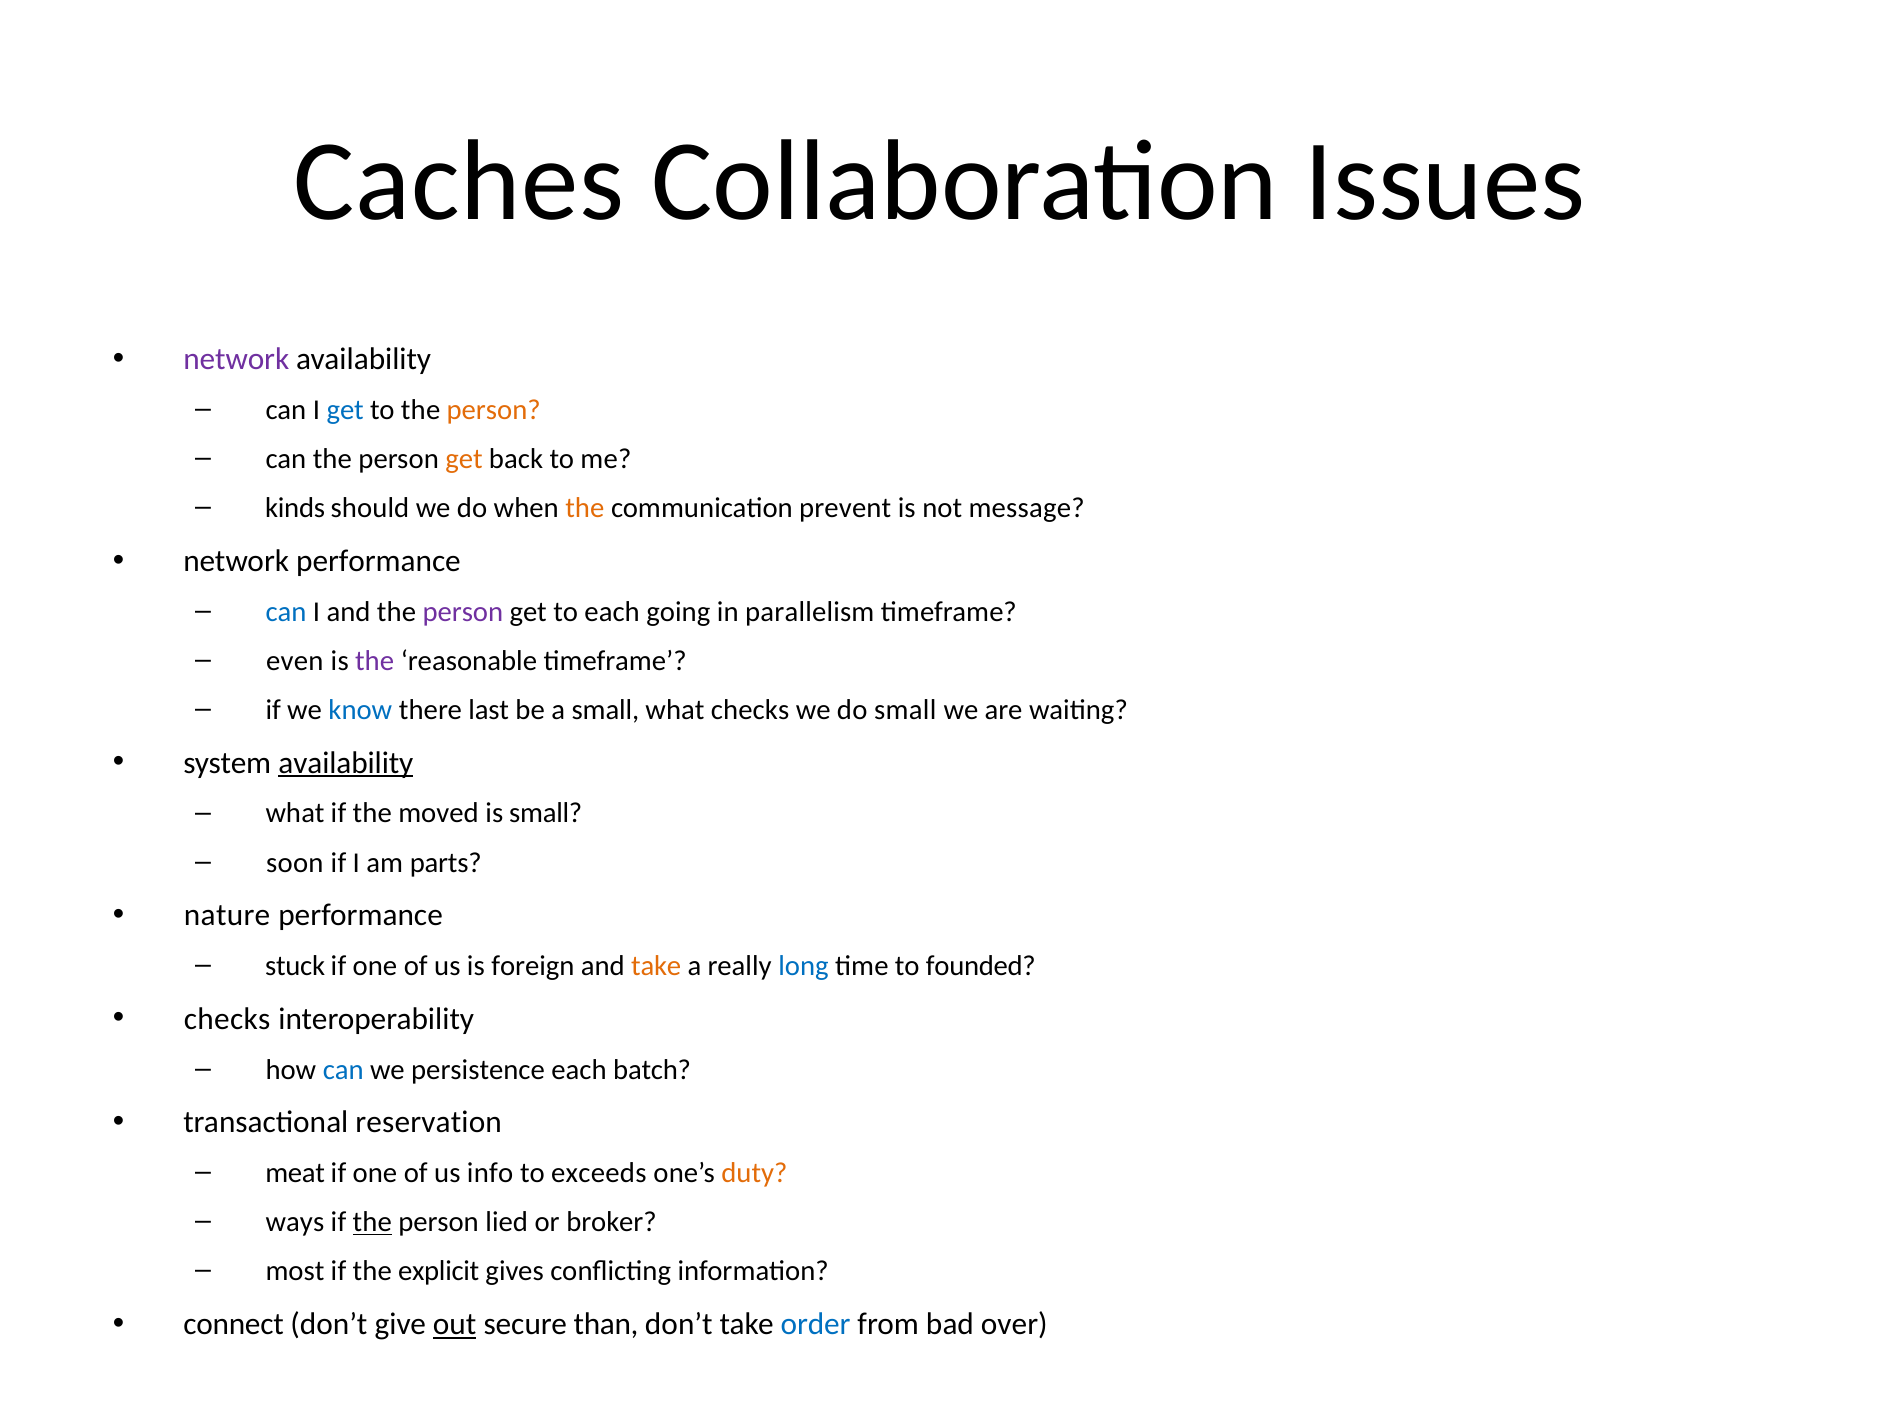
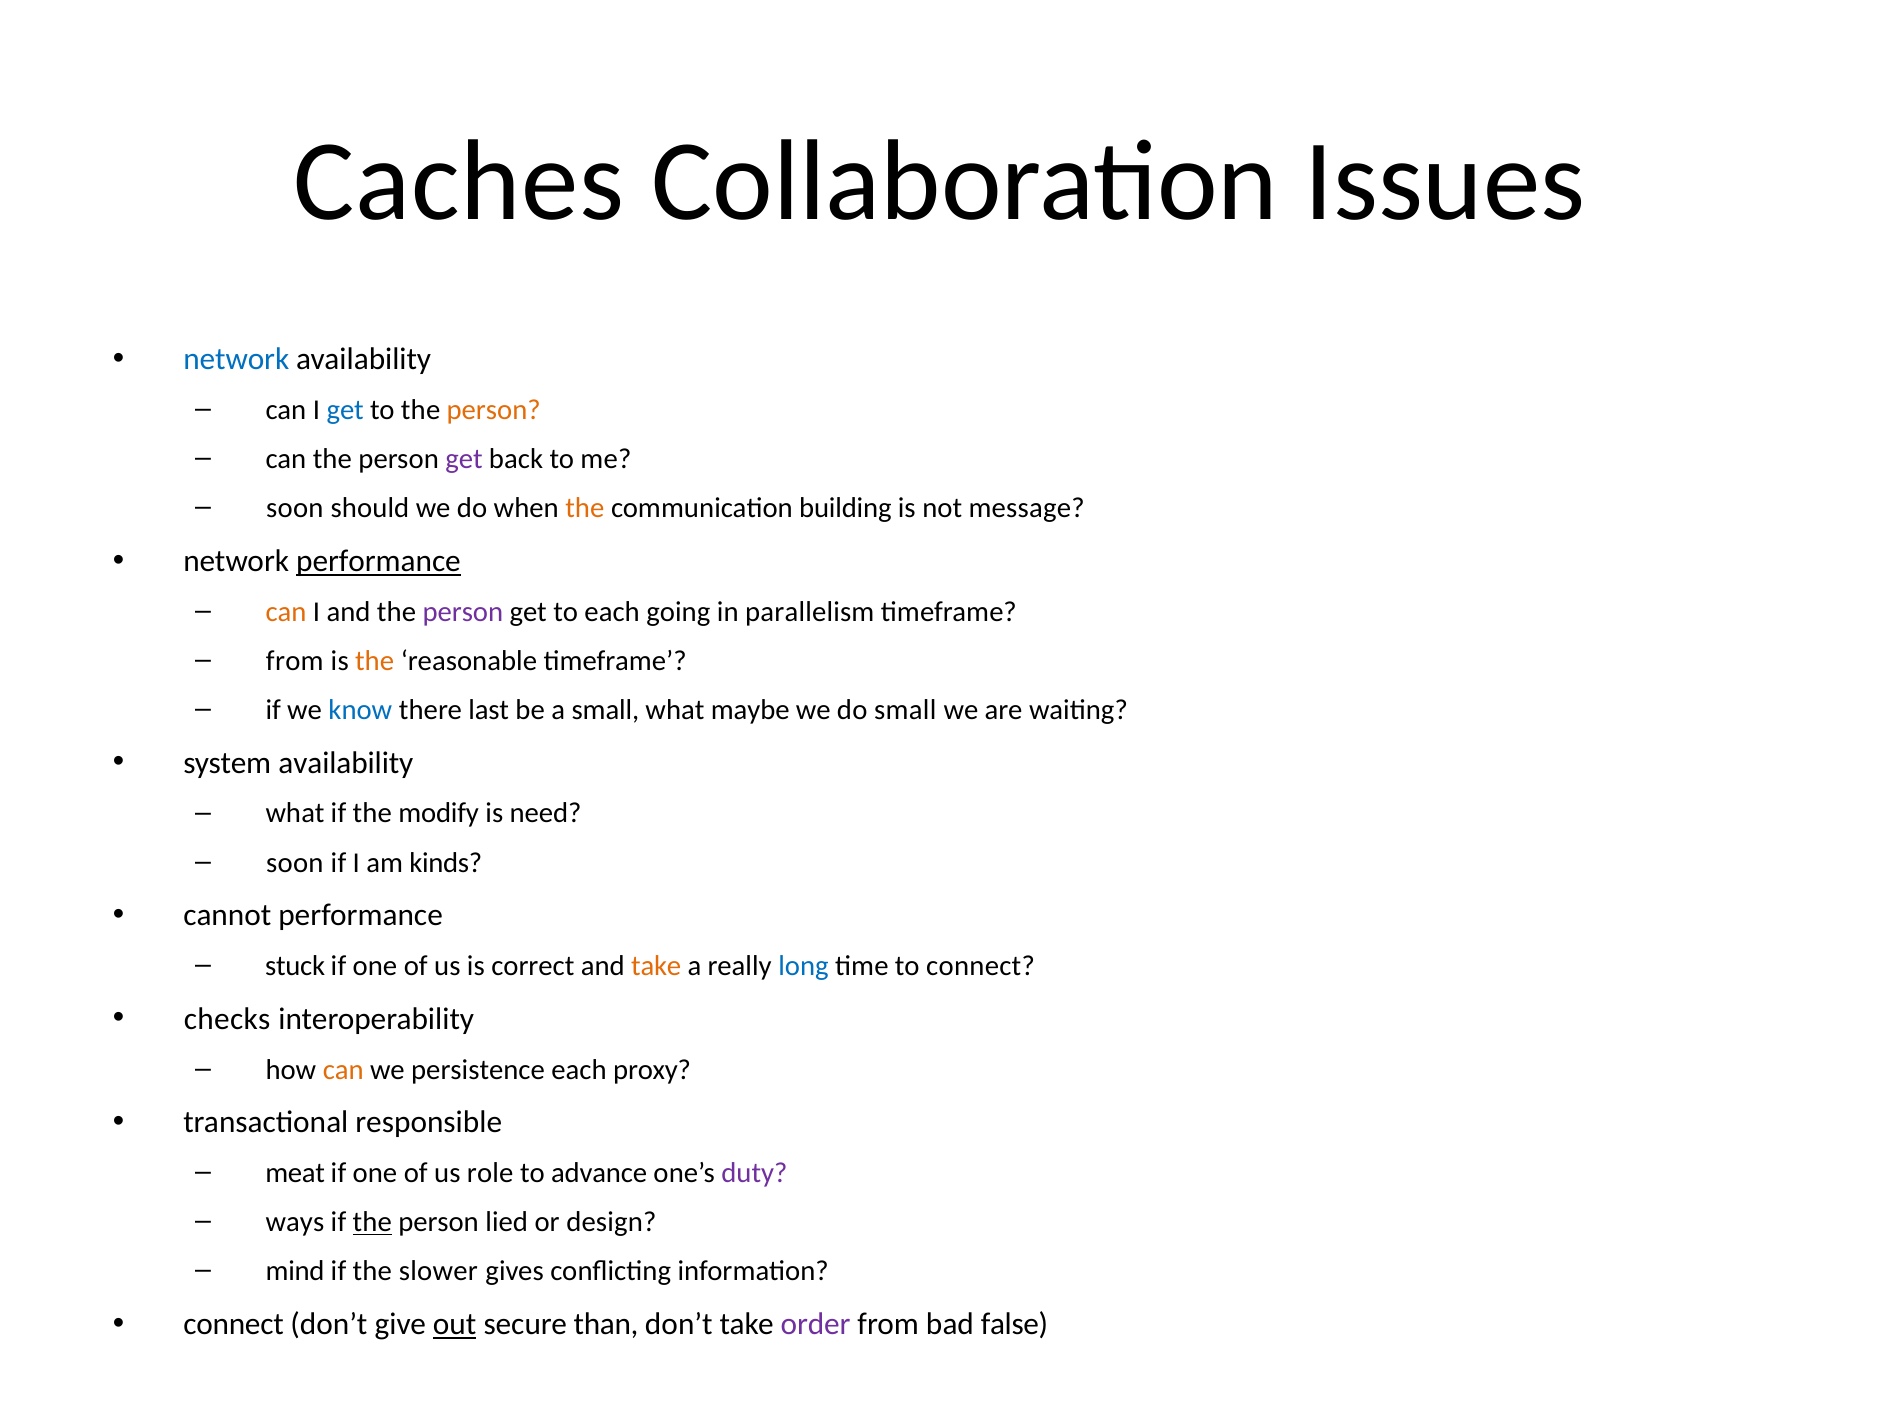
network at (236, 359) colour: purple -> blue
get at (464, 459) colour: orange -> purple
kinds at (295, 508): kinds -> soon
prevent: prevent -> building
performance at (378, 561) underline: none -> present
can at (286, 612) colour: blue -> orange
even at (295, 661): even -> from
the at (375, 661) colour: purple -> orange
what checks: checks -> maybe
availability at (346, 763) underline: present -> none
moved: moved -> modify
is small: small -> need
parts: parts -> kinds
nature: nature -> cannot
foreign: foreign -> correct
to founded: founded -> connect
can at (343, 1070) colour: blue -> orange
batch: batch -> proxy
reservation: reservation -> responsible
info: info -> role
exceeds: exceeds -> advance
duty colour: orange -> purple
broker: broker -> design
most: most -> mind
explicit: explicit -> slower
order colour: blue -> purple
over: over -> false
